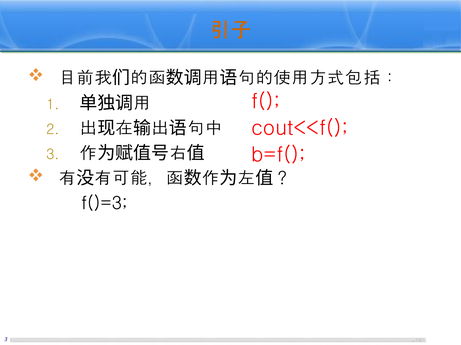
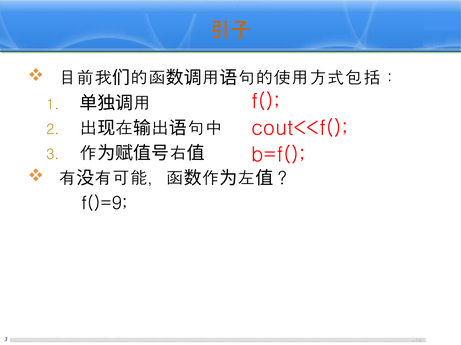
f()=3: f()=3 -> f()=9
